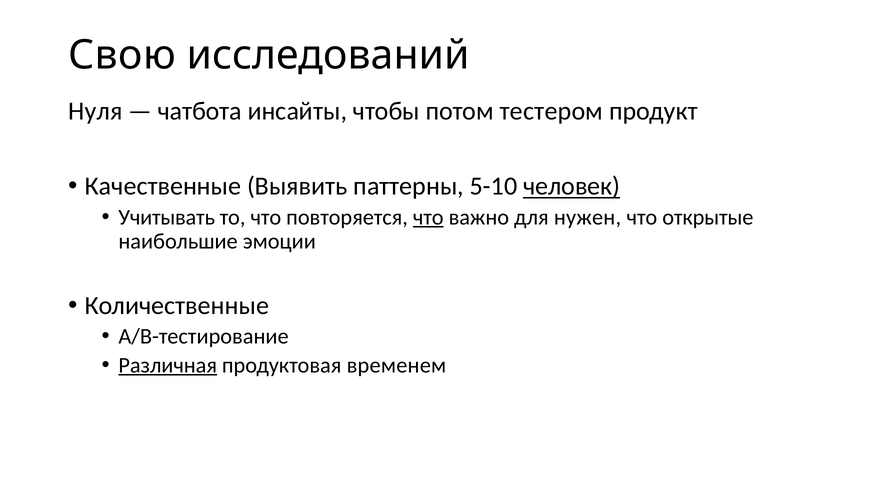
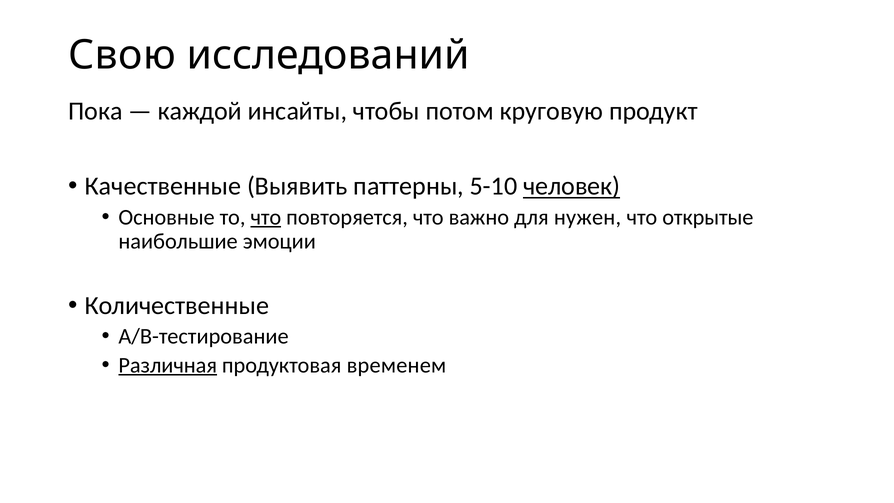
Нуля: Нуля -> Пока
чатбота: чатбота -> каждой
тестером: тестером -> круговую
Учитывать: Учитывать -> Основные
что at (266, 217) underline: none -> present
что at (428, 217) underline: present -> none
